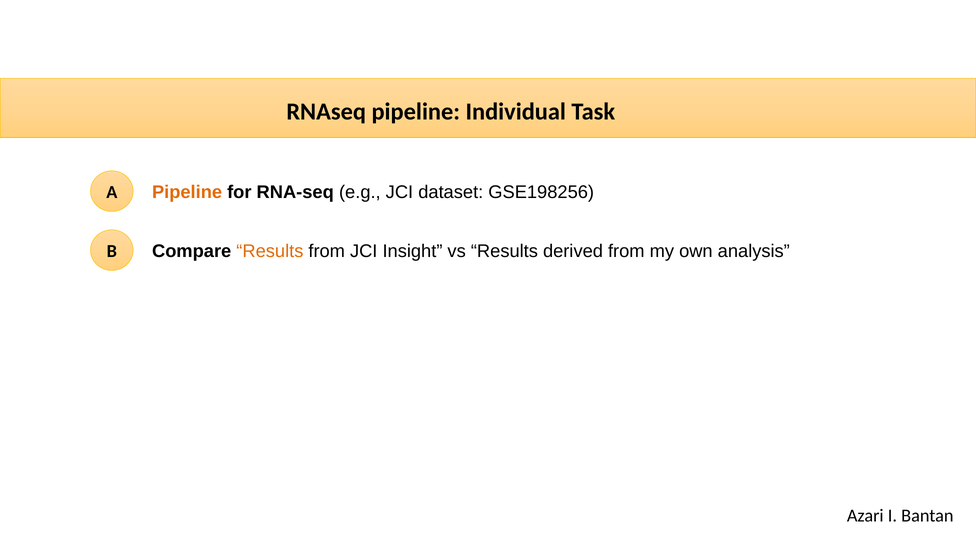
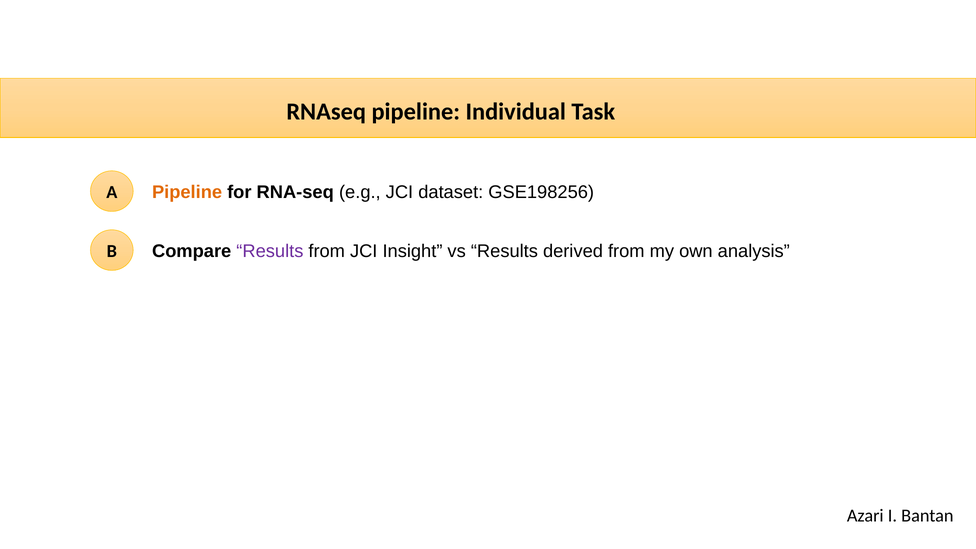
Results at (270, 251) colour: orange -> purple
